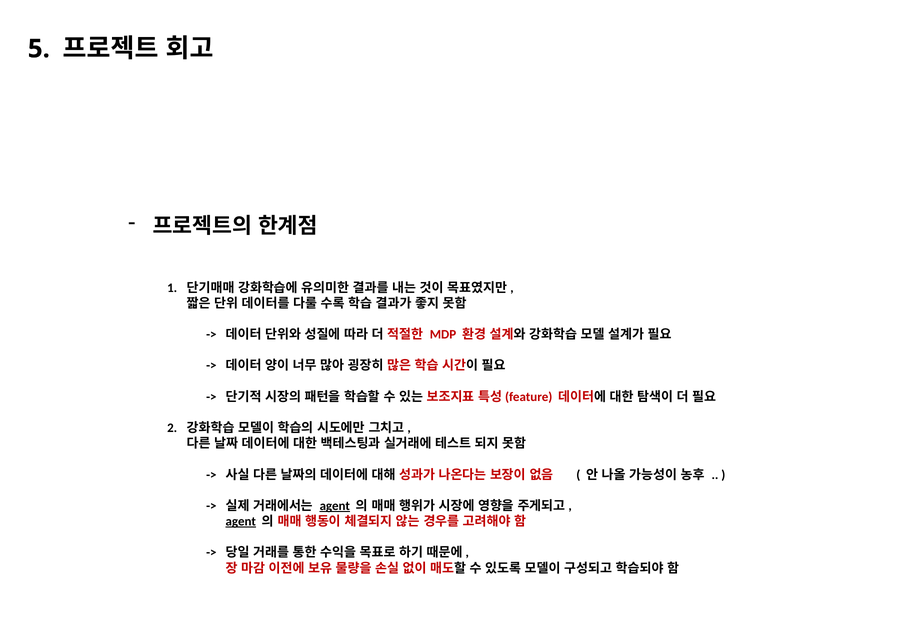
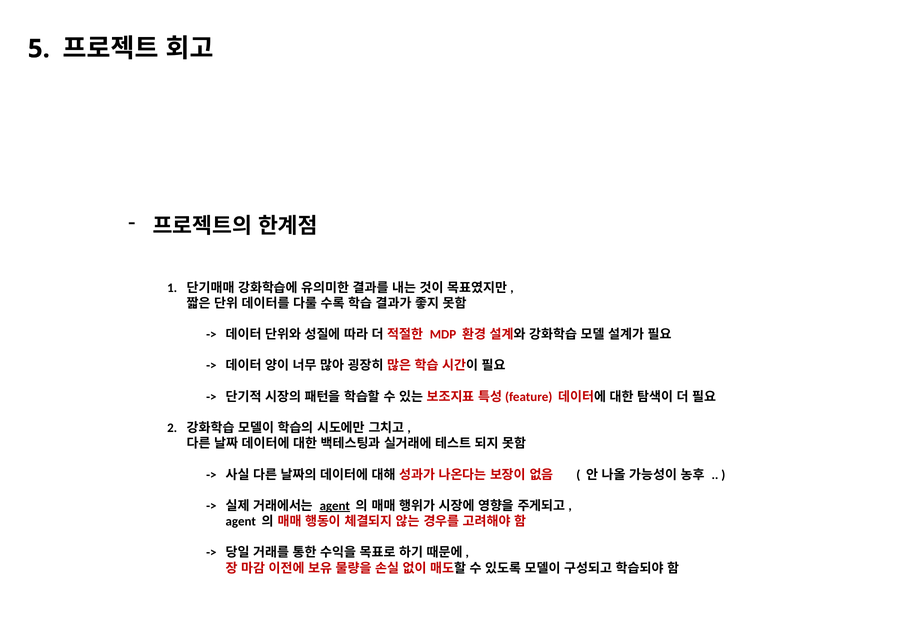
agent at (241, 522) underline: present -> none
